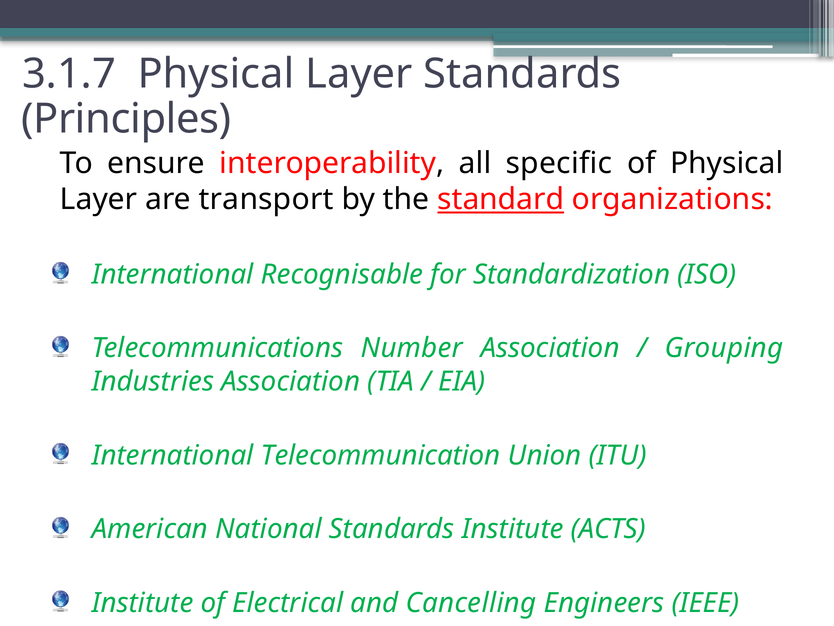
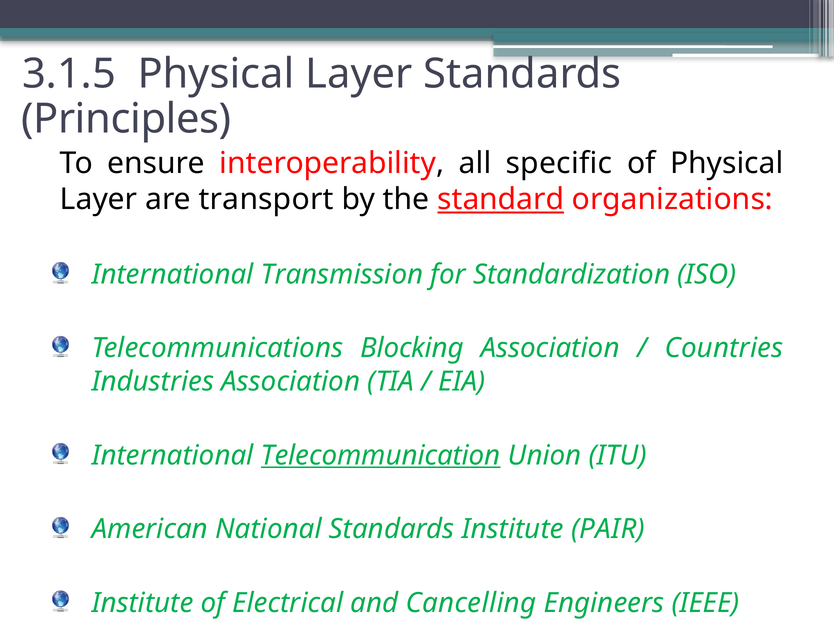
3.1.7: 3.1.7 -> 3.1.5
Recognisable: Recognisable -> Transmission
Number: Number -> Blocking
Grouping: Grouping -> Countries
Telecommunication underline: none -> present
ACTS: ACTS -> PAIR
